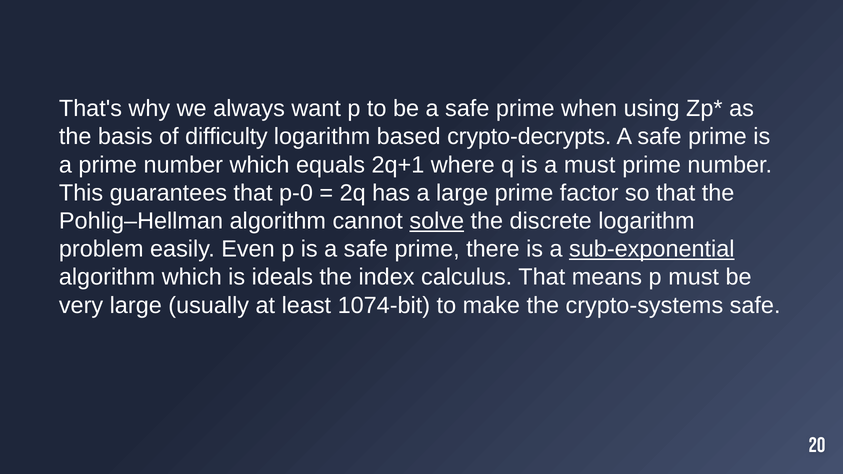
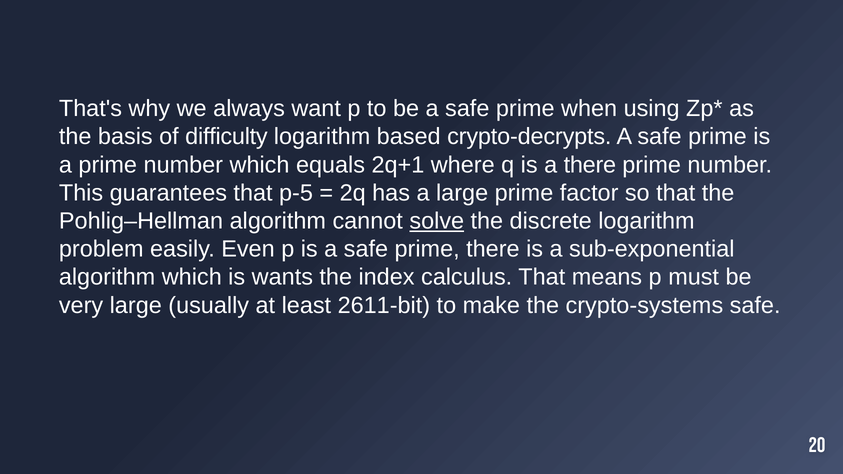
a must: must -> there
p-0: p-0 -> p-5
sub-exponential underline: present -> none
ideals: ideals -> wants
1074-bit: 1074-bit -> 2611-bit
